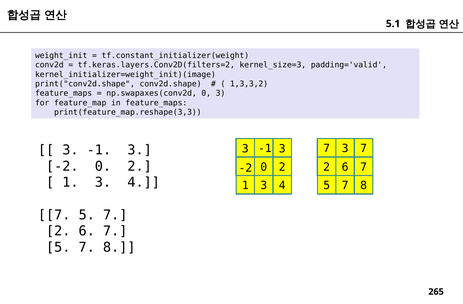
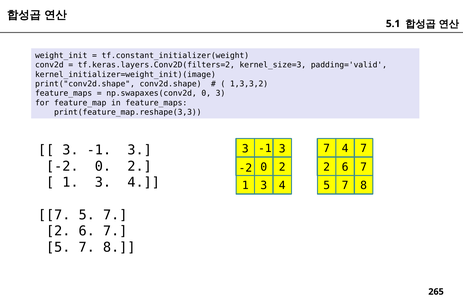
7 3: 3 -> 4
